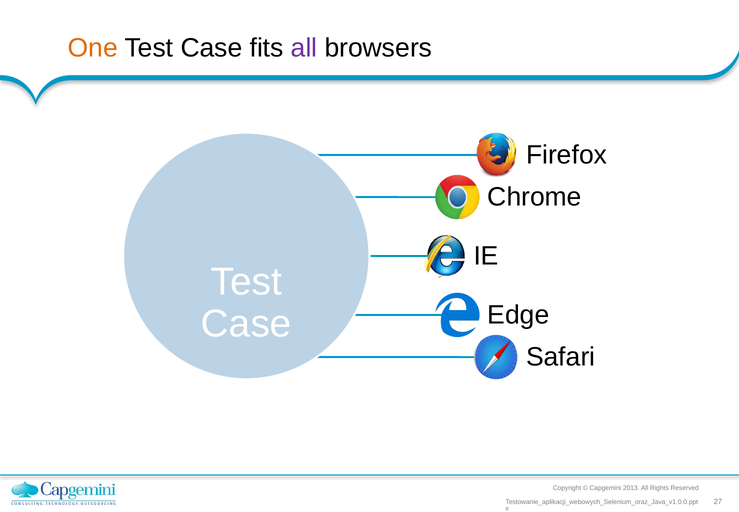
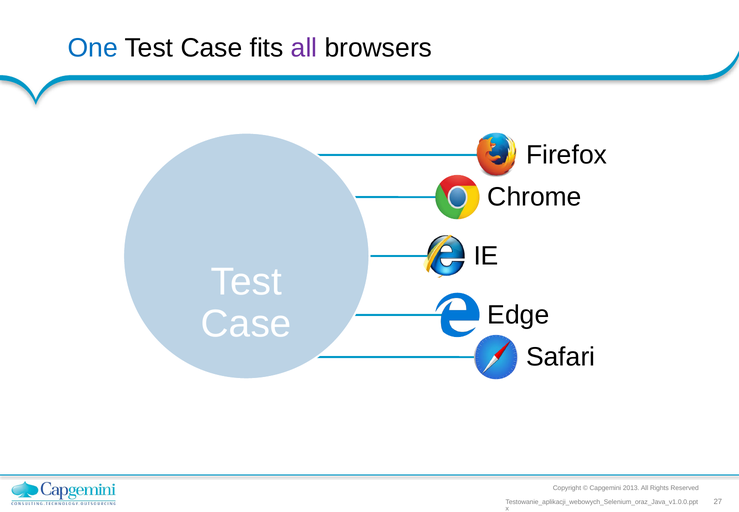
One colour: orange -> blue
